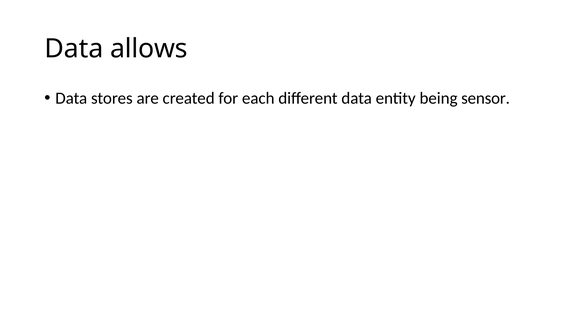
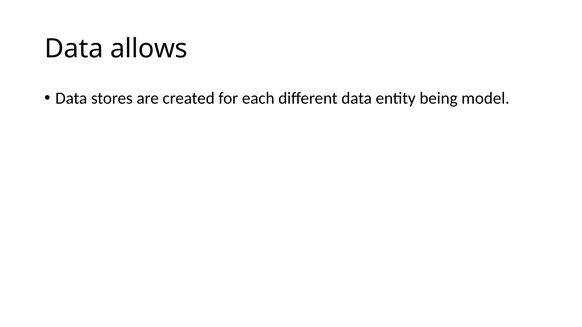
sensor: sensor -> model
